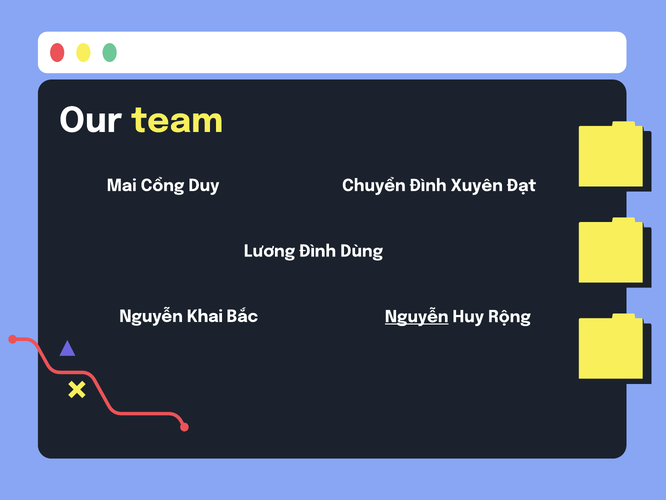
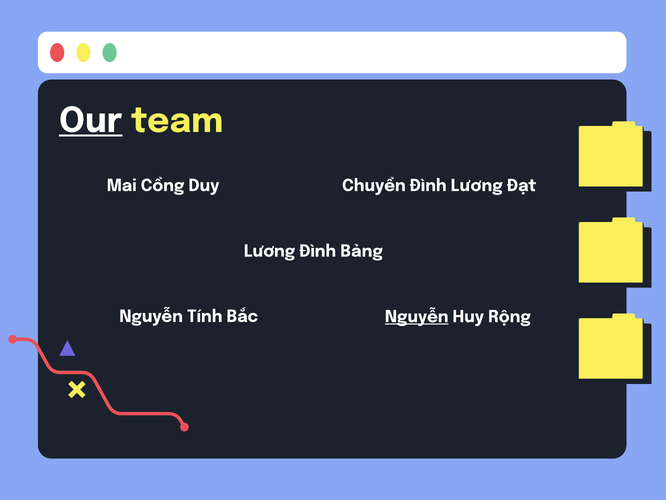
Our underline: none -> present
Đình Xuyên: Xuyên -> Lương
Dùng: Dùng -> Bảng
Khai: Khai -> Tính
